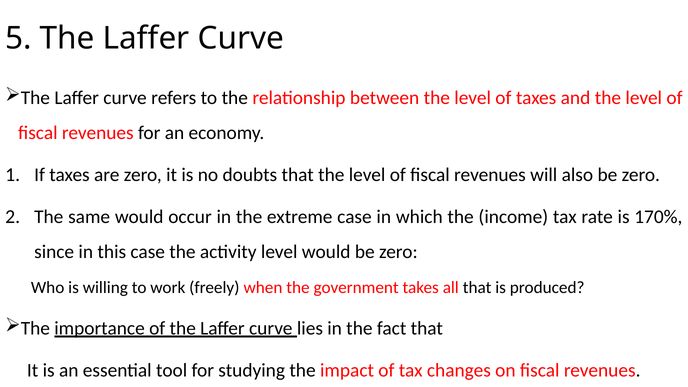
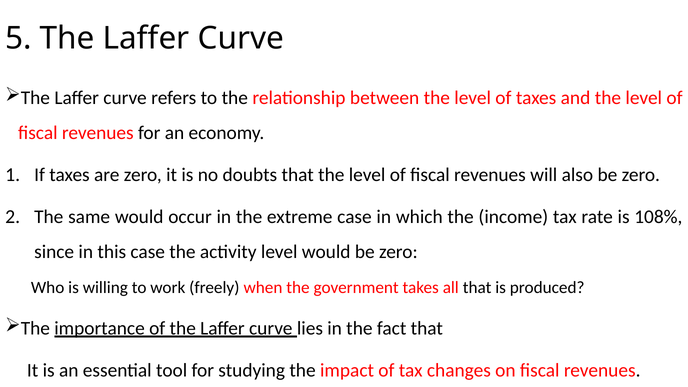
170%: 170% -> 108%
